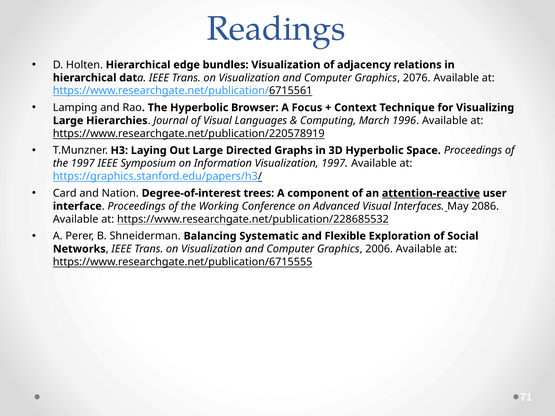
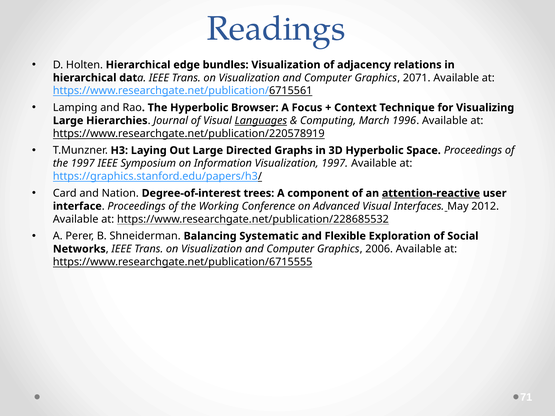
2076: 2076 -> 2071
Languages underline: none -> present
2086: 2086 -> 2012
